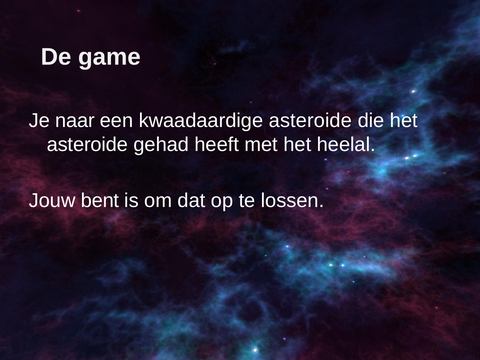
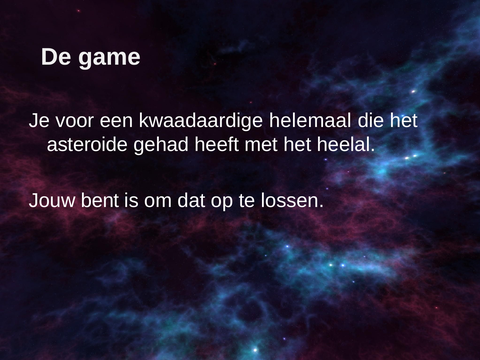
naar: naar -> voor
kwaadaardige asteroide: asteroide -> helemaal
